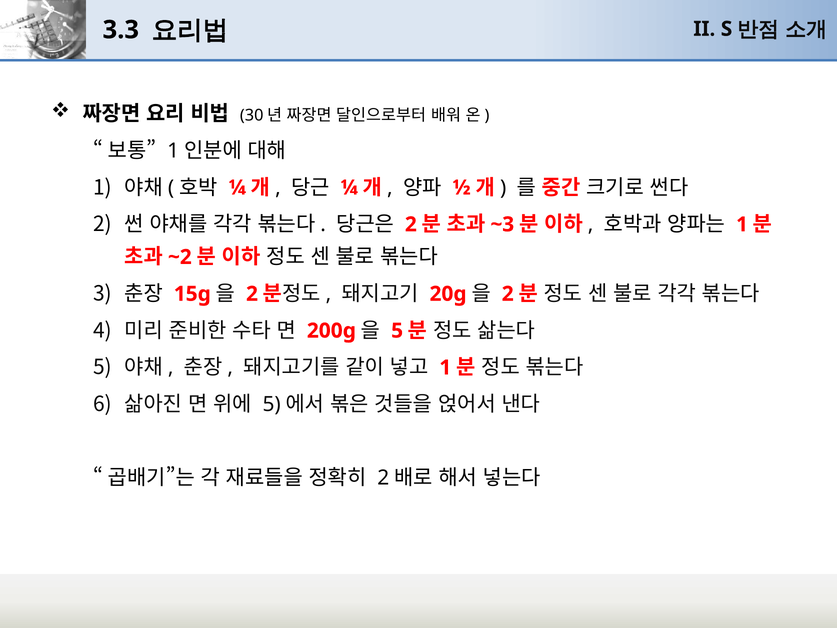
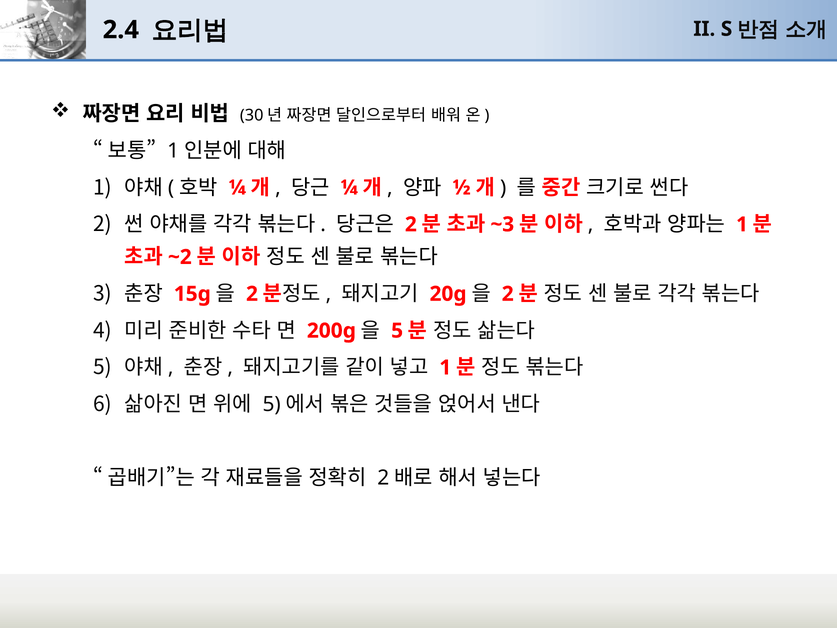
3.3: 3.3 -> 2.4
